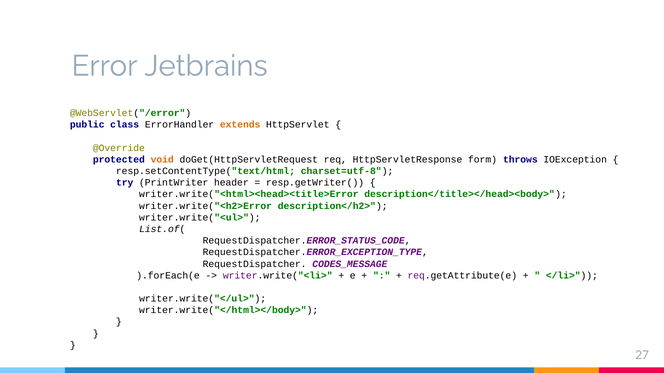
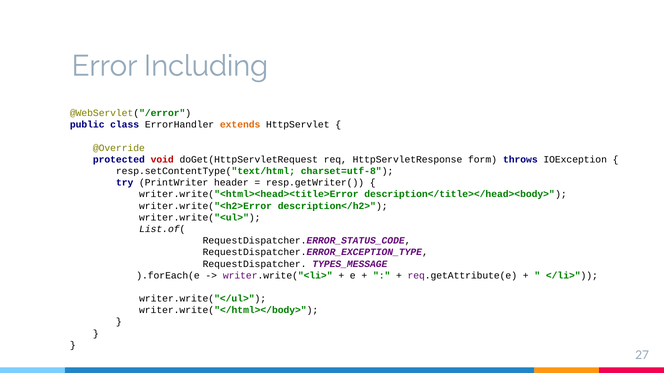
Jetbrains: Jetbrains -> Including
void colour: orange -> red
CODES_MESSAGE: CODES_MESSAGE -> TYPES_MESSAGE
